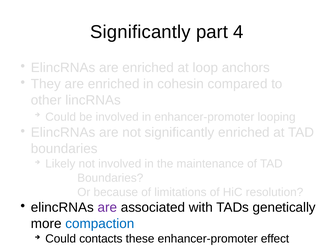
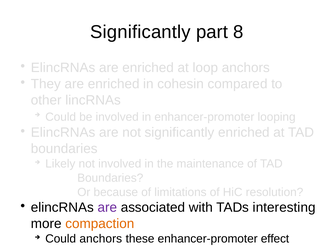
4: 4 -> 8
genetically: genetically -> interesting
compaction colour: blue -> orange
Could contacts: contacts -> anchors
